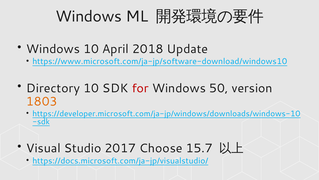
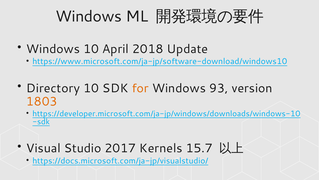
for colour: red -> orange
50: 50 -> 93
Choose: Choose -> Kernels
